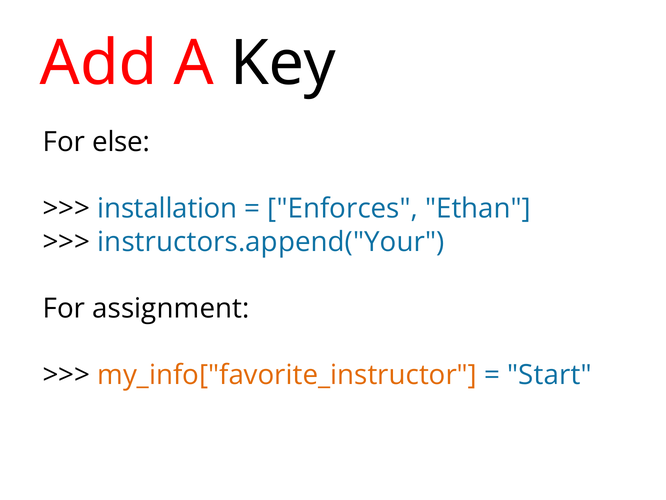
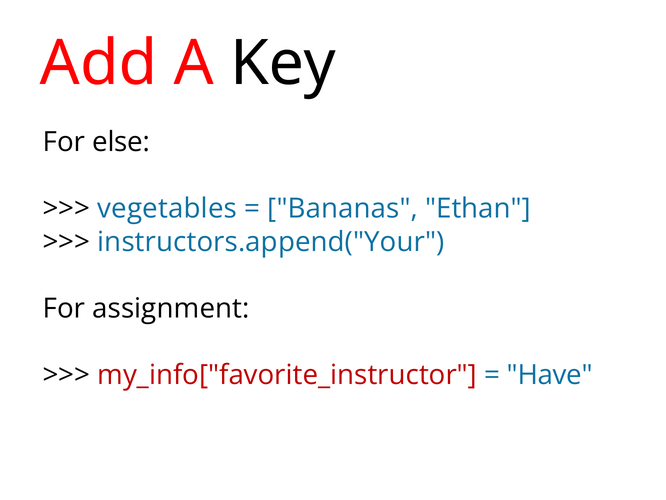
installation: installation -> vegetables
Enforces: Enforces -> Bananas
my_info["favorite_instructor colour: orange -> red
Start: Start -> Have
